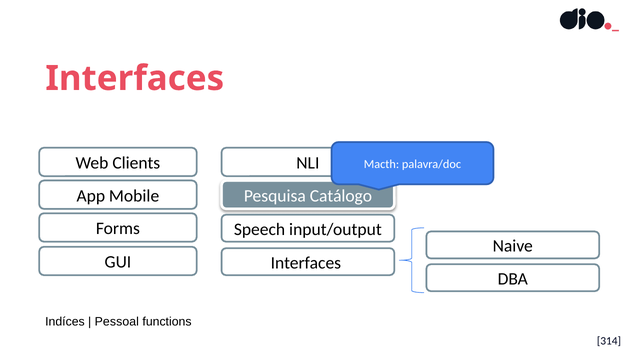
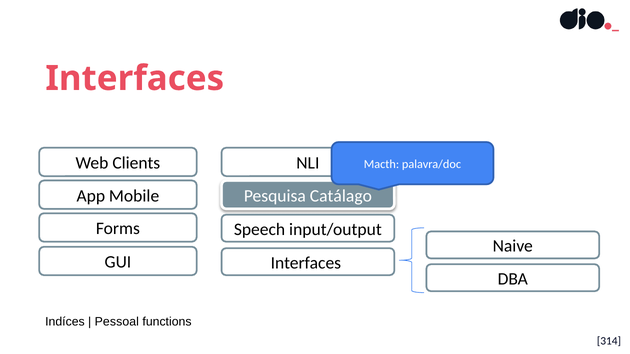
Catálogo: Catálogo -> Catálago
